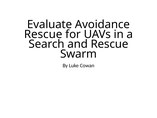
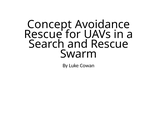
Evaluate: Evaluate -> Concept
